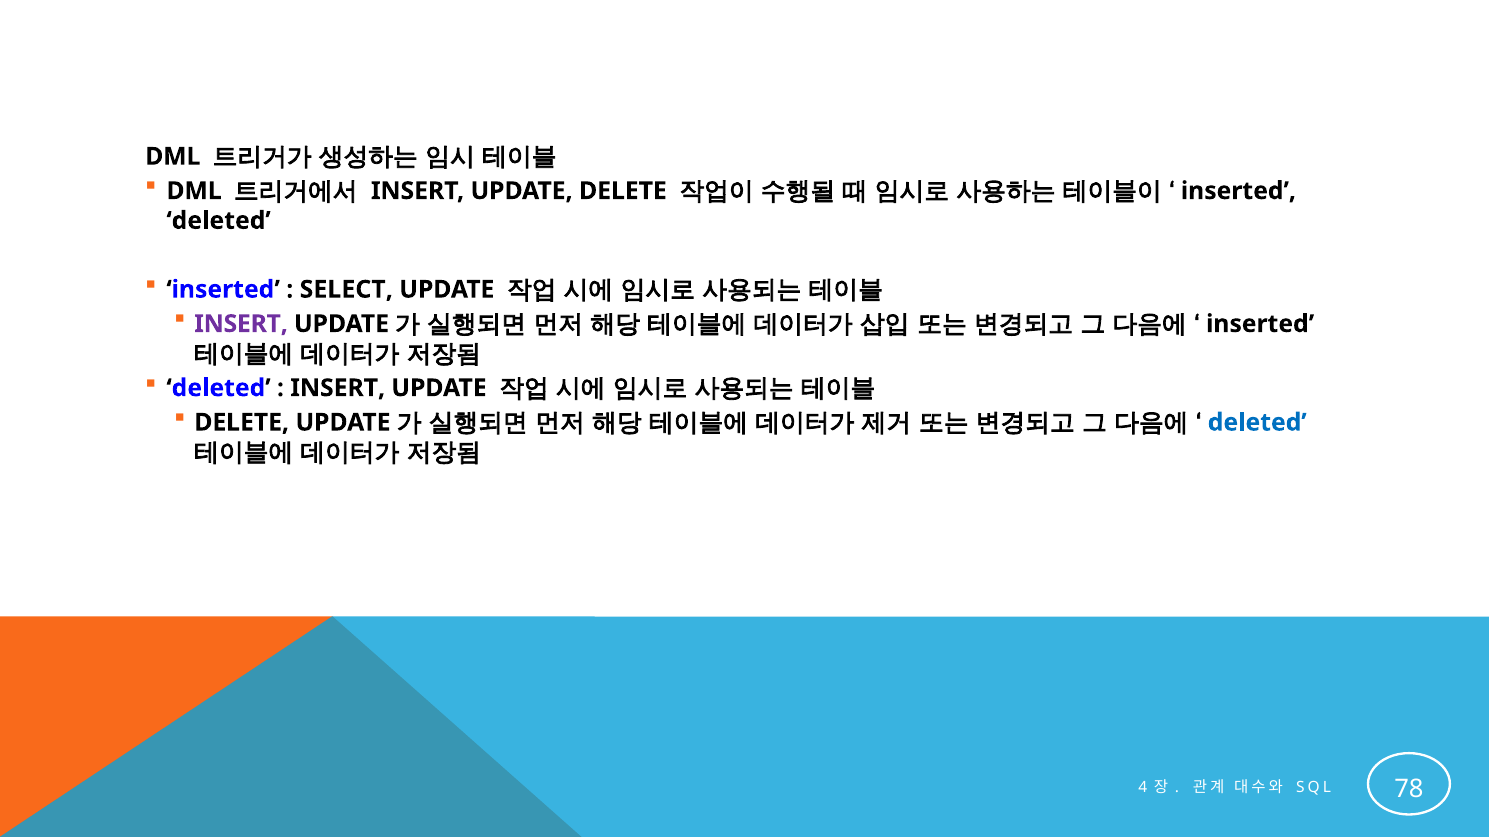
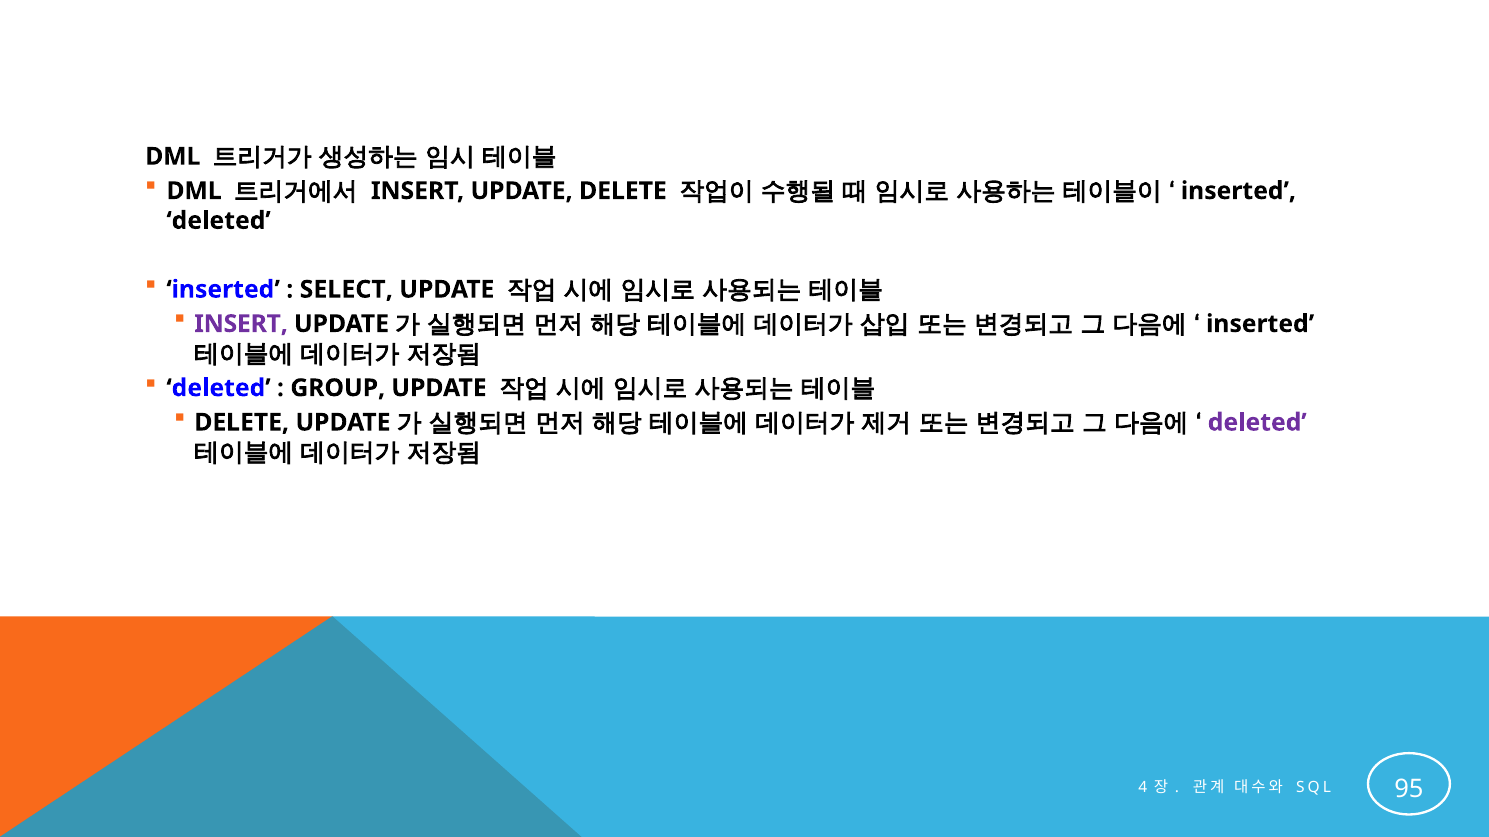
INSERT at (338, 388): INSERT -> GROUP
deleted at (1257, 423) colour: blue -> purple
78: 78 -> 95
